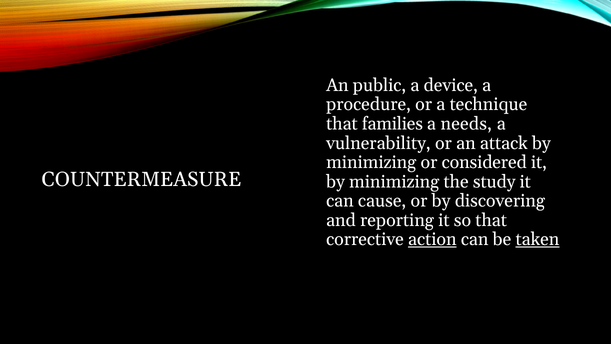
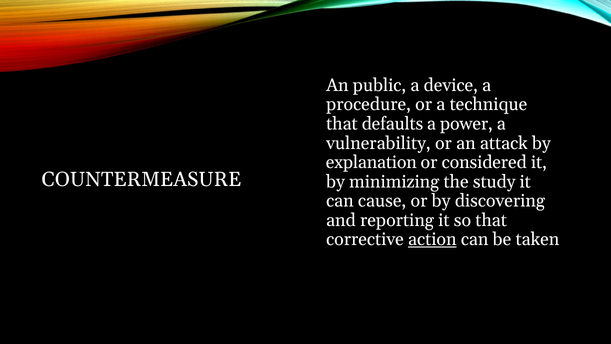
families: families -> defaults
needs: needs -> power
minimizing at (371, 162): minimizing -> explanation
taken underline: present -> none
